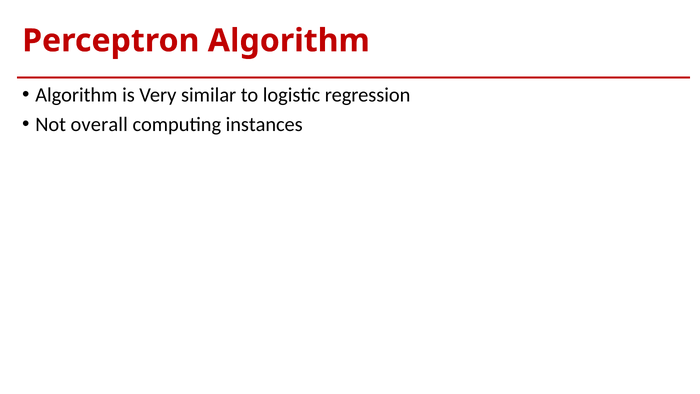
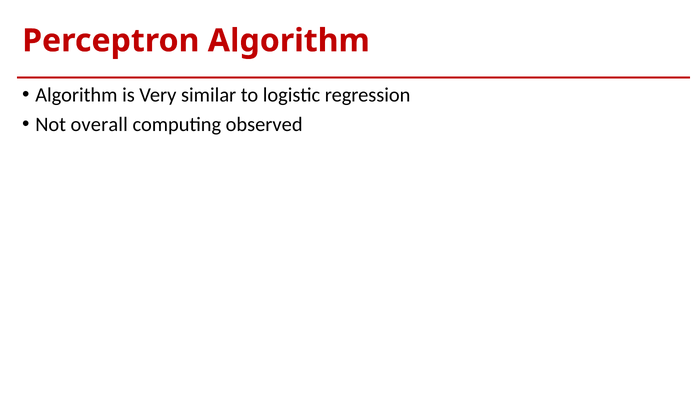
instances: instances -> observed
